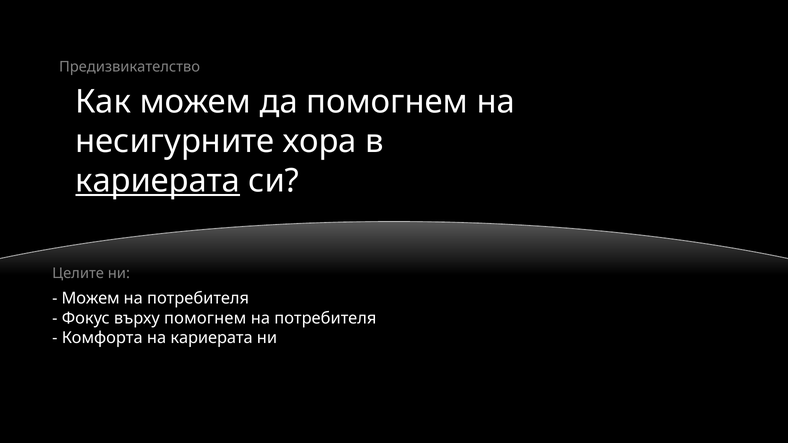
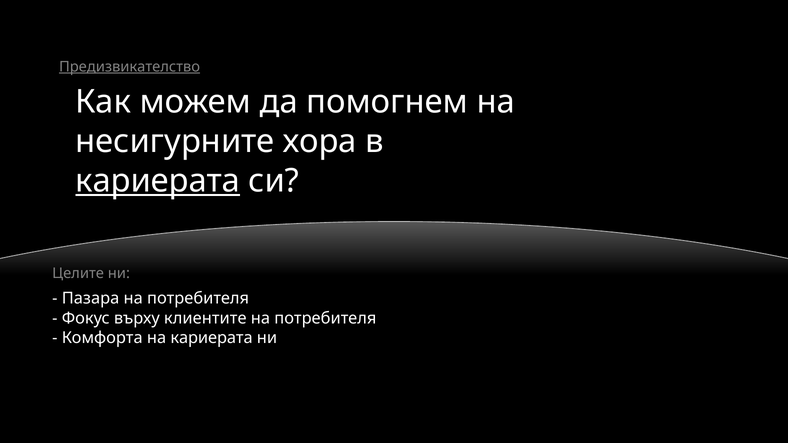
Предизвикателство underline: none -> present
Можем at (91, 299): Можем -> Пазара
върху помогнем: помогнем -> клиентите
